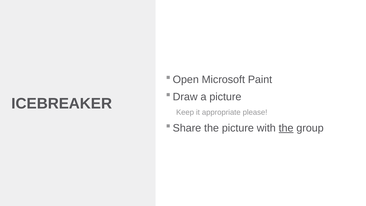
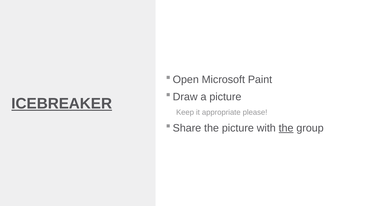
ICEBREAKER underline: none -> present
